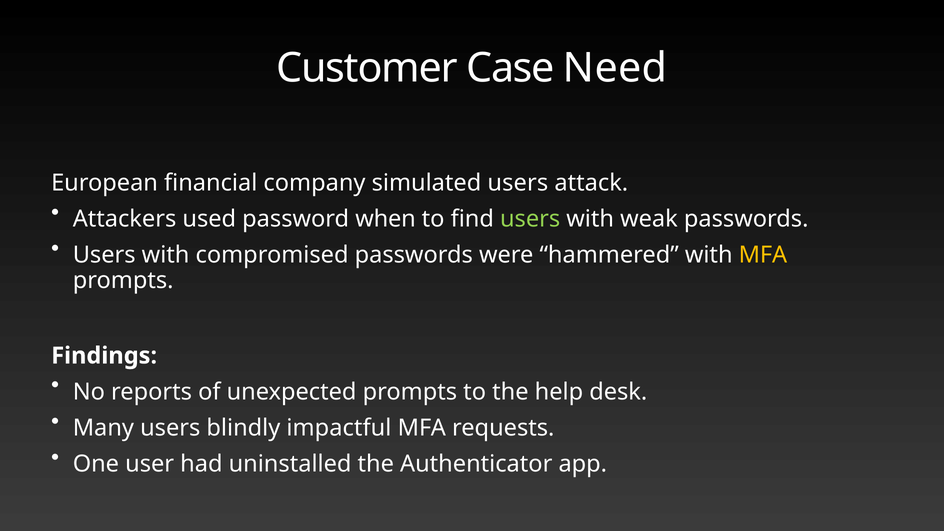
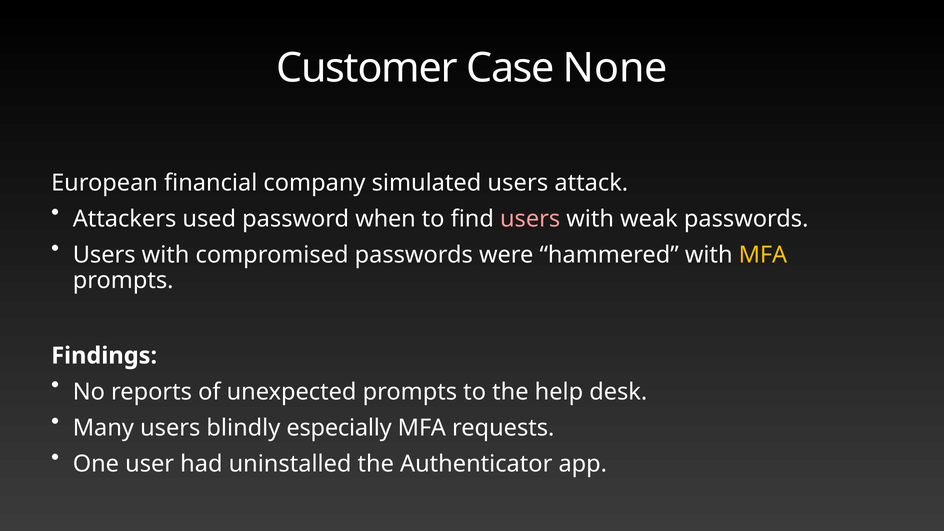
Need: Need -> None
users at (530, 219) colour: light green -> pink
impactful: impactful -> especially
